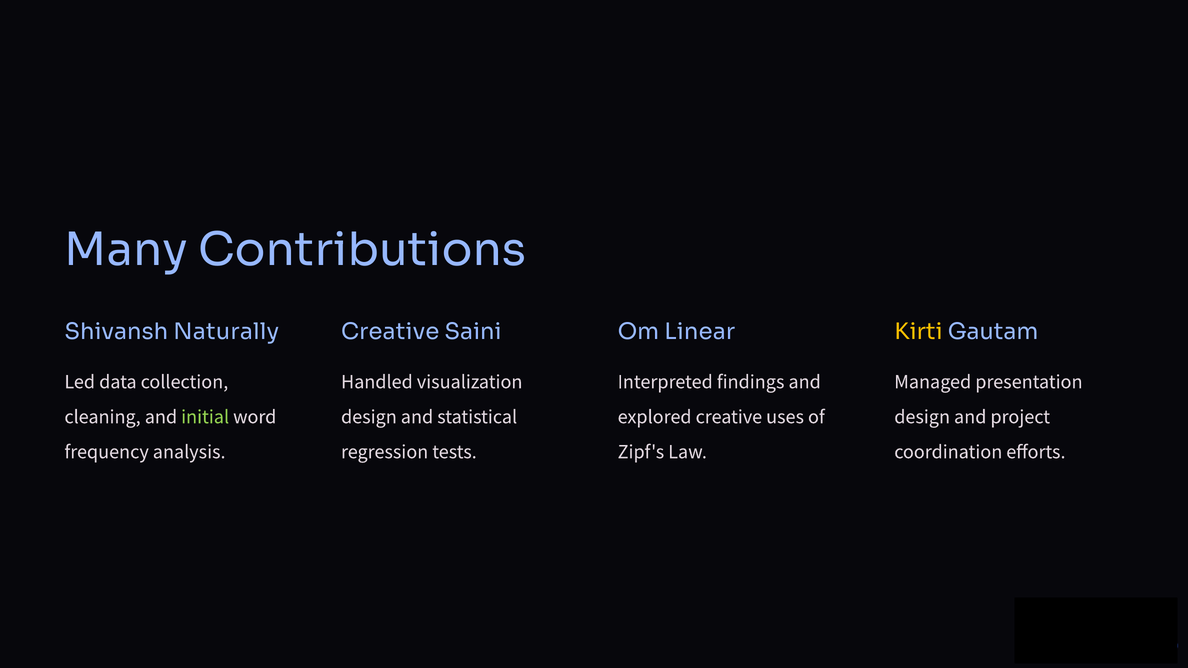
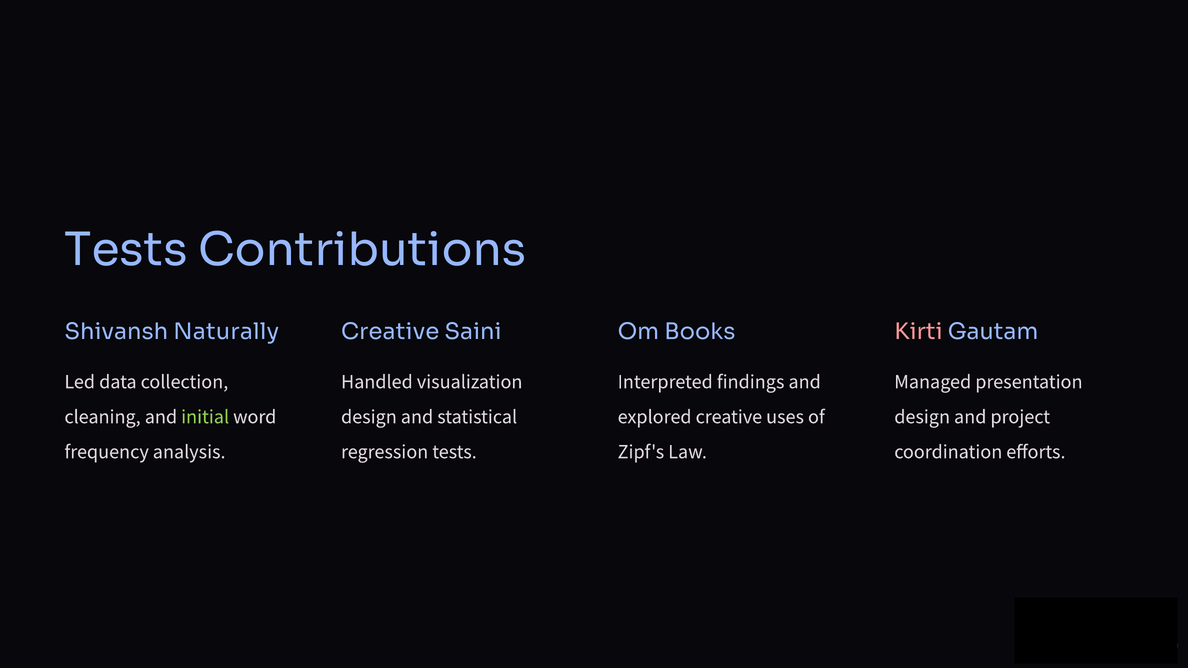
Many at (126, 250): Many -> Tests
Linear: Linear -> Books
Kirti colour: yellow -> pink
